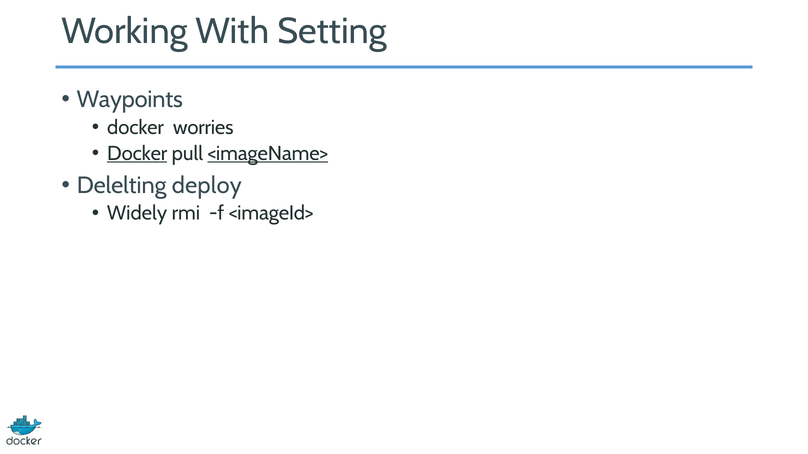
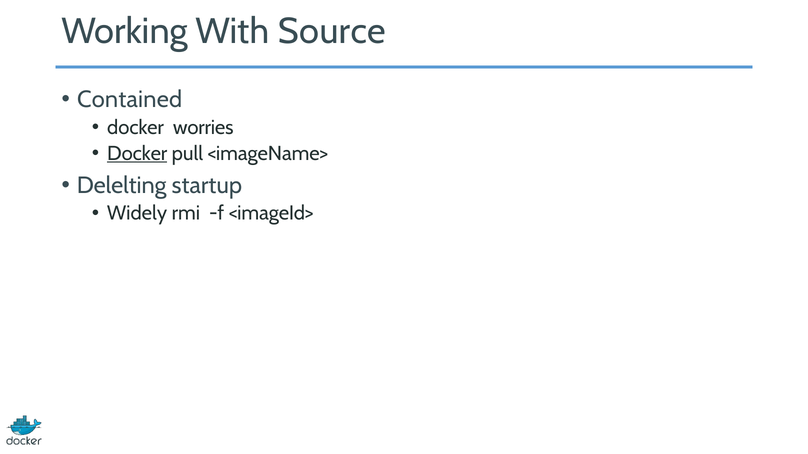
Setting: Setting -> Source
Waypoints: Waypoints -> Contained
<imageName> underline: present -> none
deploy: deploy -> startup
